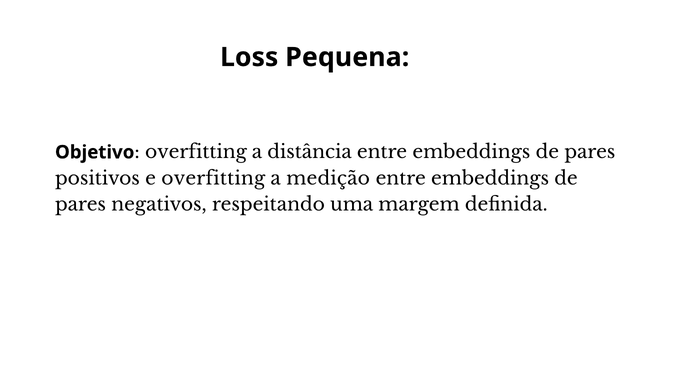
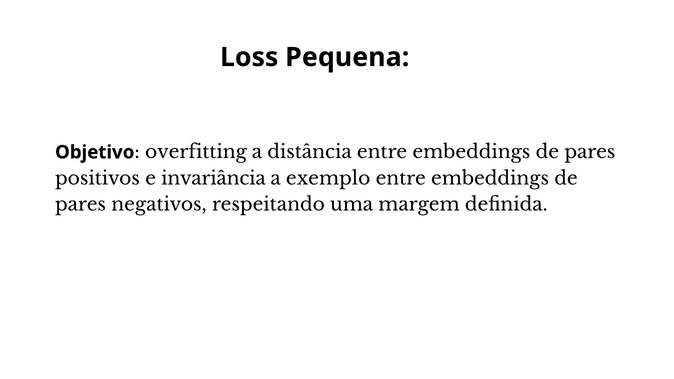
e overfitting: overfitting -> invariância
medição: medição -> exemplo
